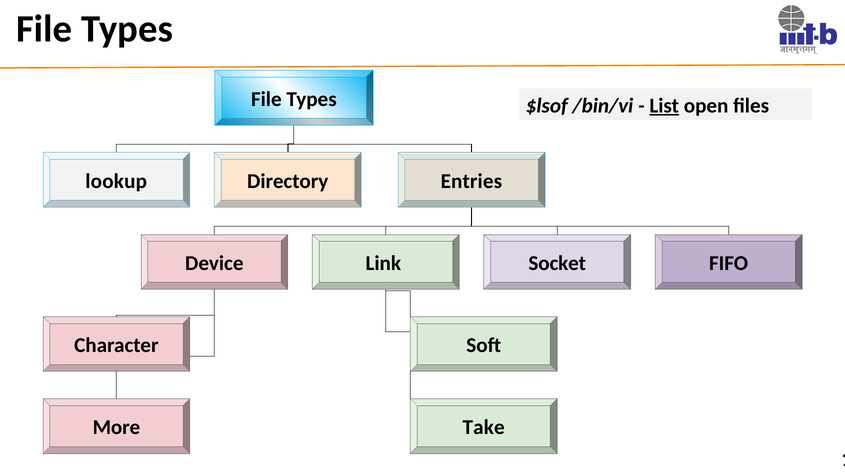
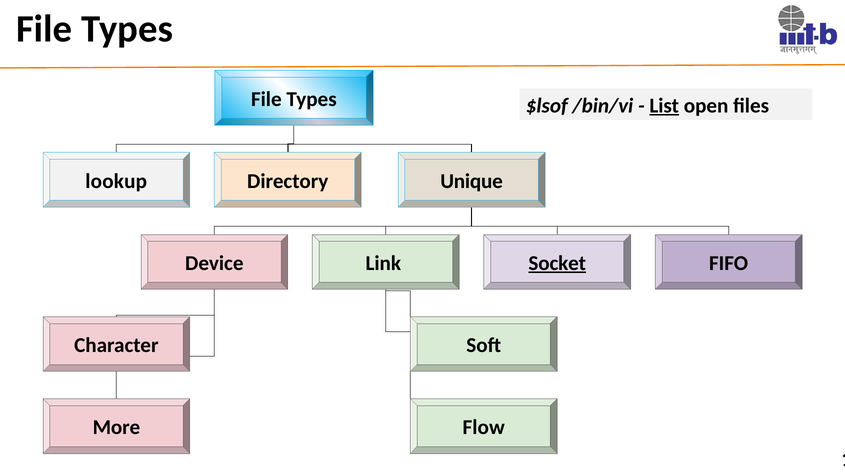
Entries: Entries -> Unique
Socket underline: none -> present
Take: Take -> Flow
